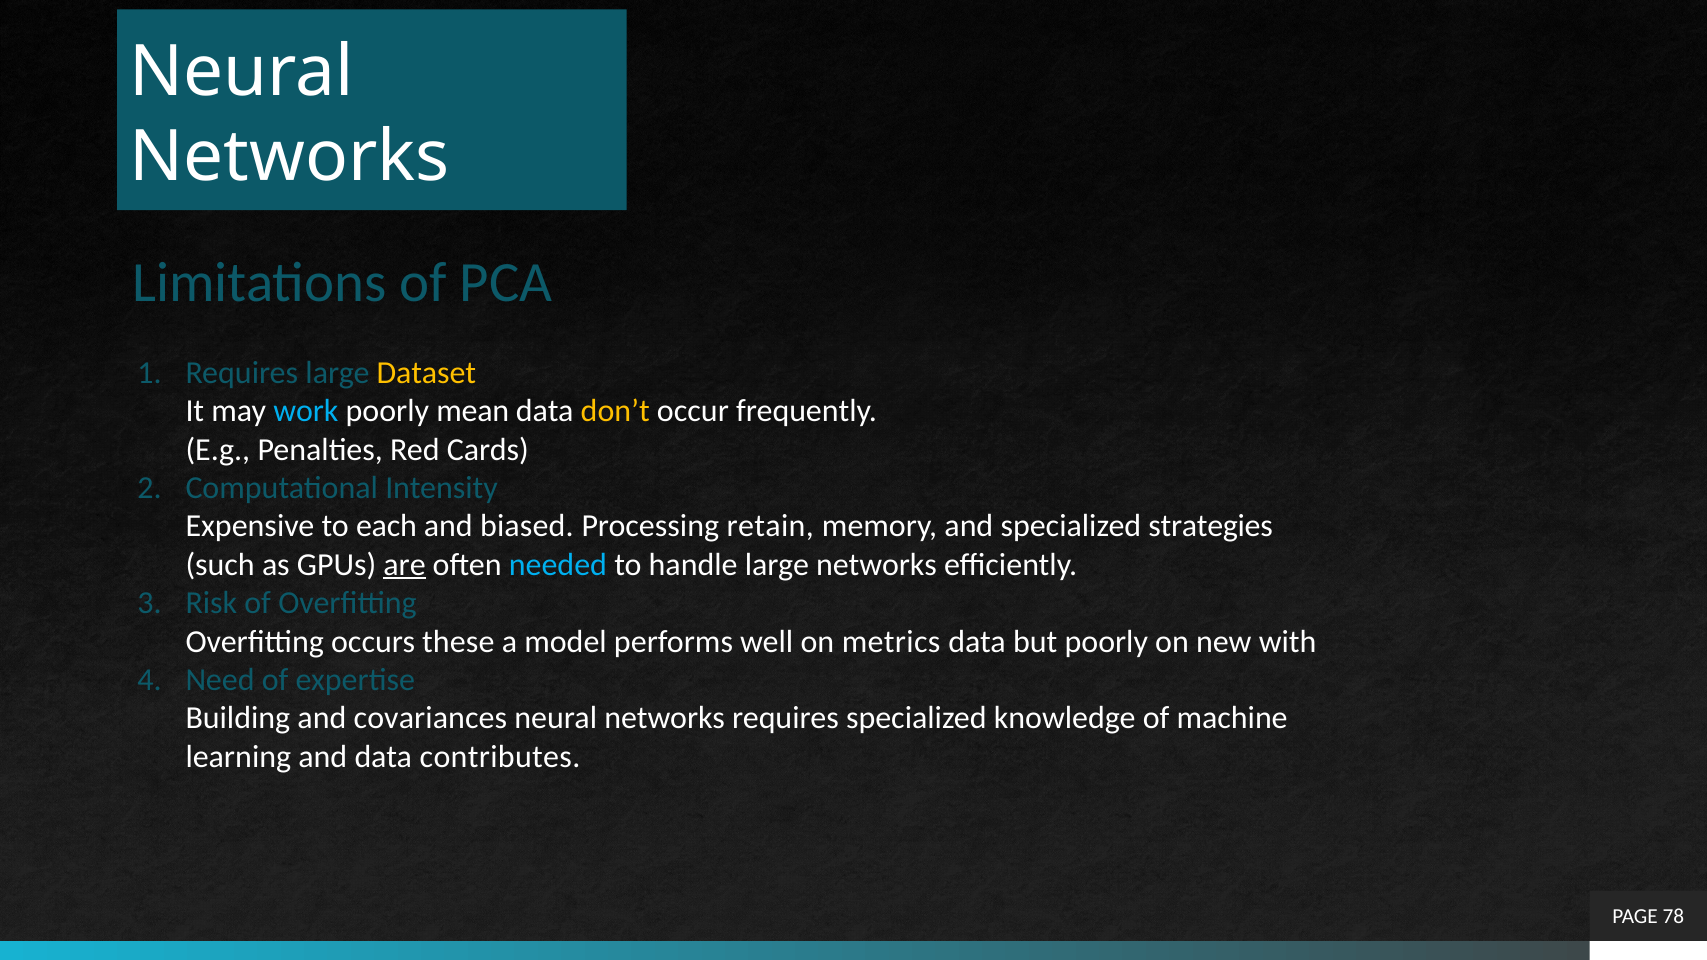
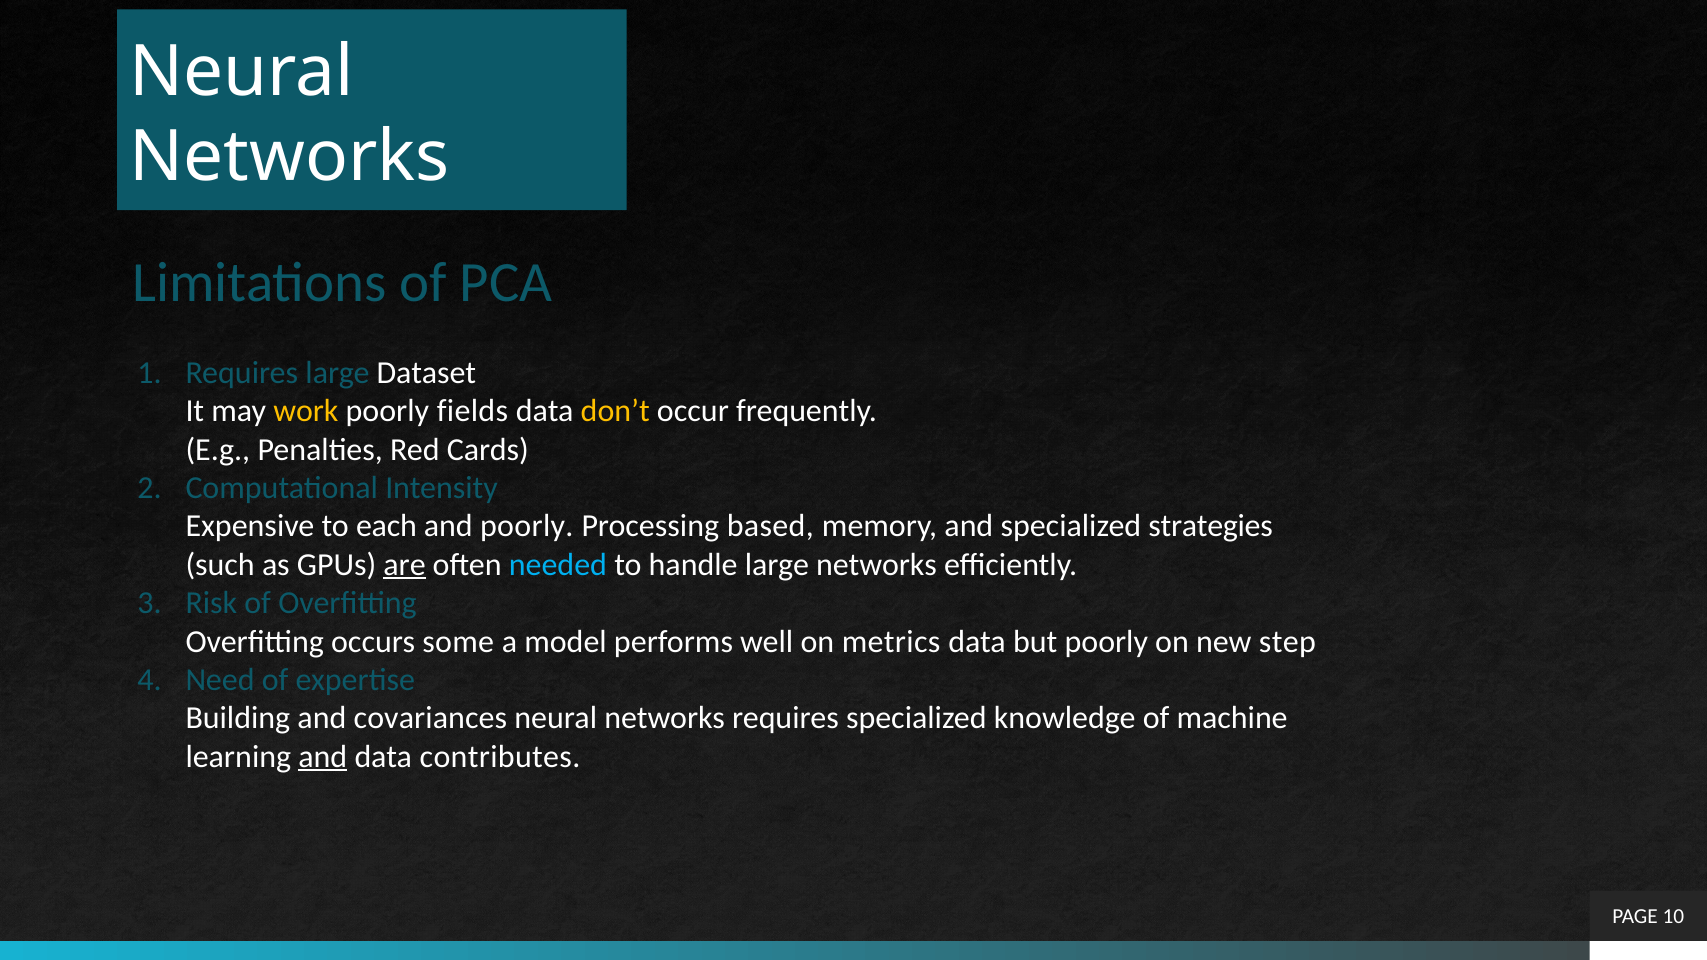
Dataset colour: yellow -> white
work colour: light blue -> yellow
mean: mean -> fields
and biased: biased -> poorly
retain: retain -> based
these: these -> some
with: with -> step
and at (323, 757) underline: none -> present
78: 78 -> 10
